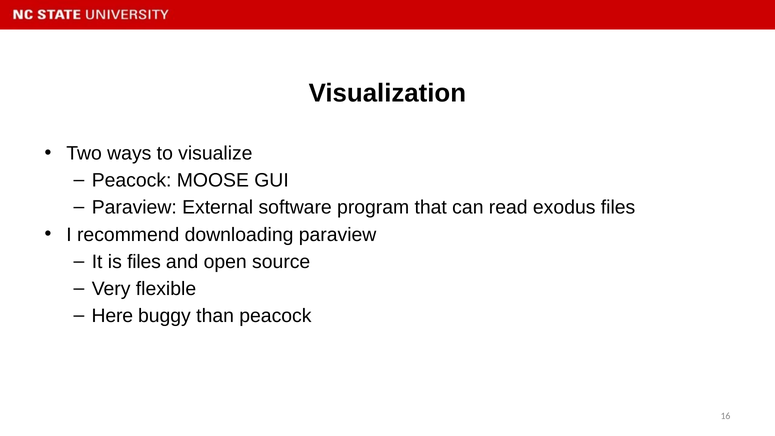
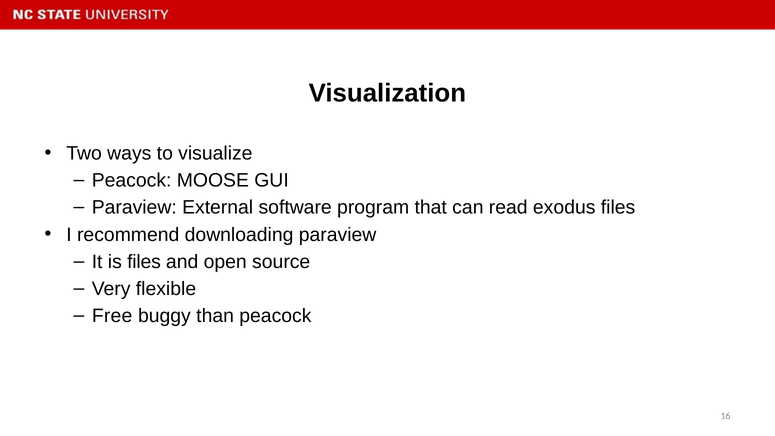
Here: Here -> Free
